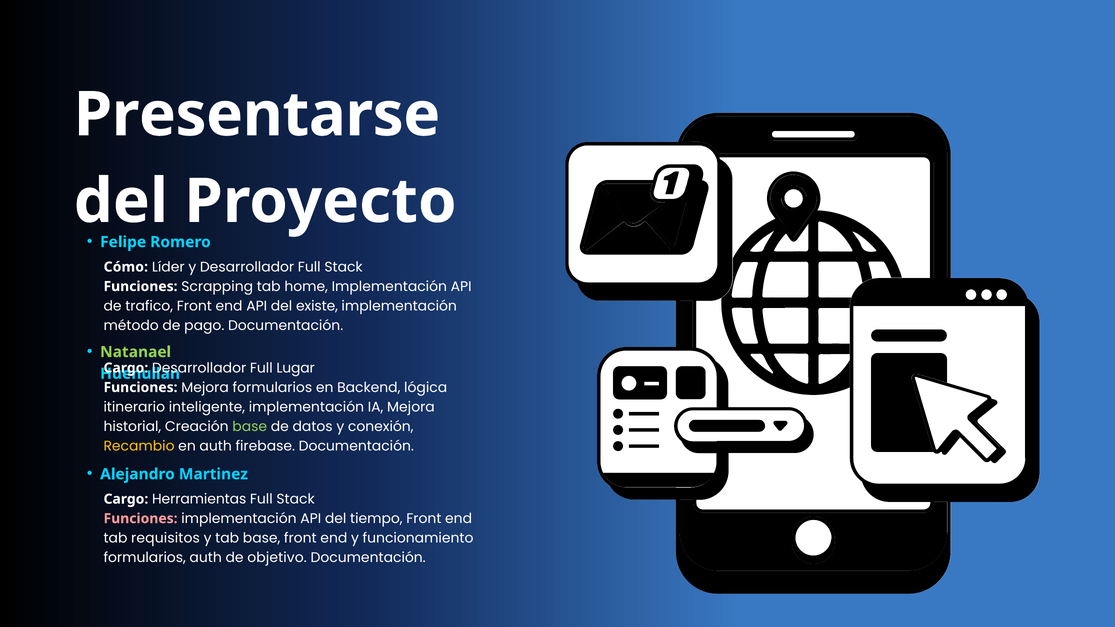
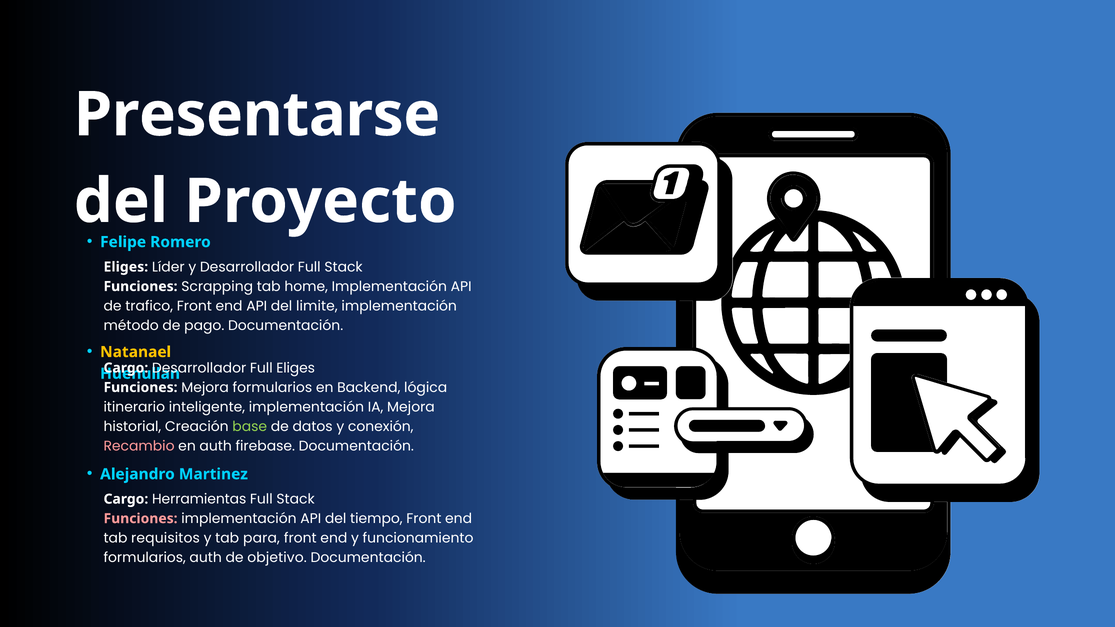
Cómo at (126, 267): Cómo -> Eliges
existe: existe -> limite
Natanael colour: light green -> yellow
Full Lugar: Lugar -> Eliges
Recambio colour: yellow -> pink
tab base: base -> para
